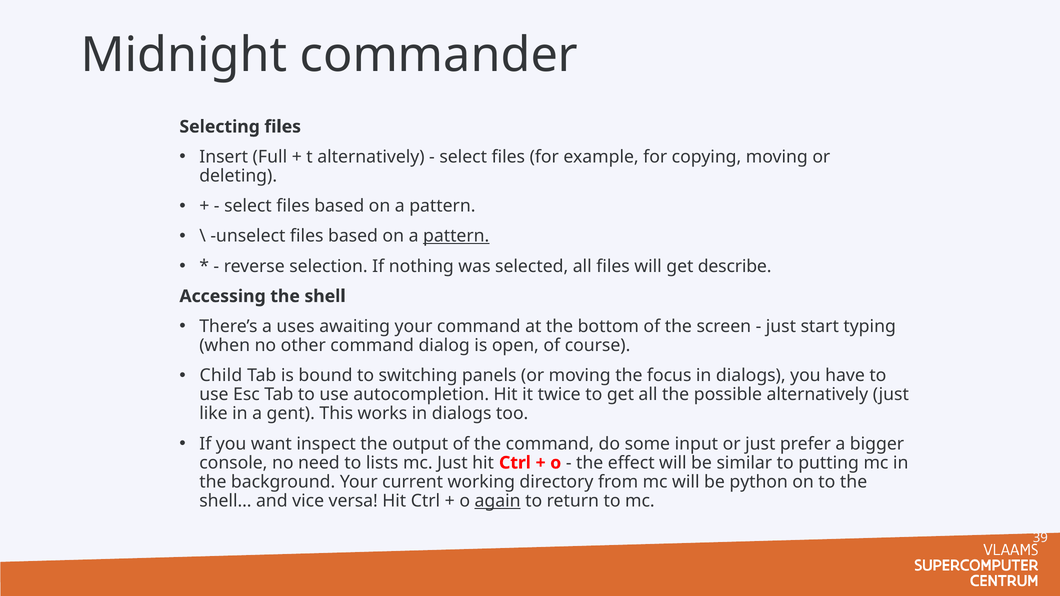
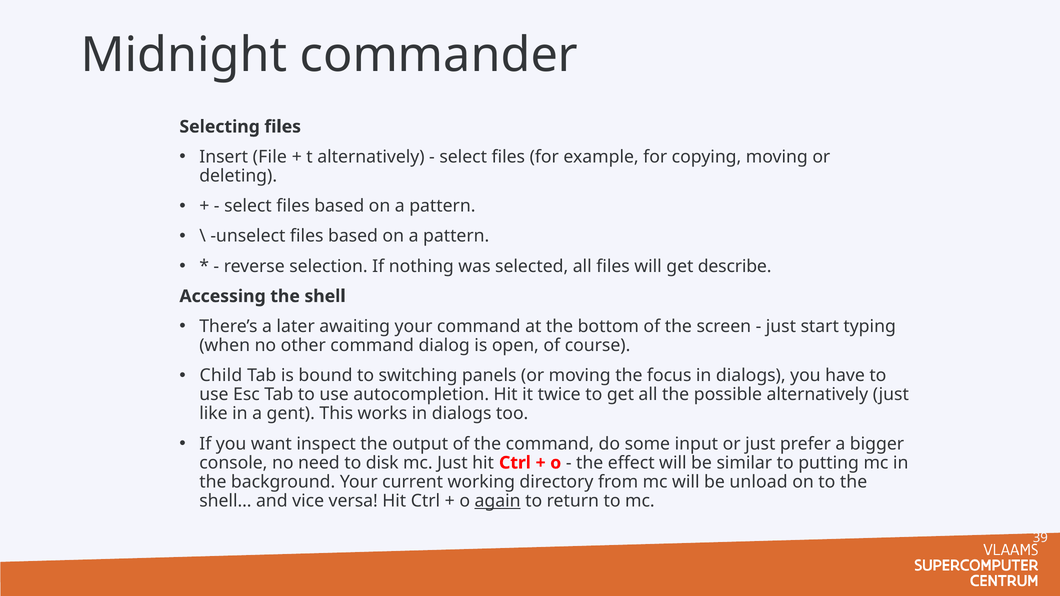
Full: Full -> File
pattern at (456, 236) underline: present -> none
uses: uses -> later
lists: lists -> disk
python: python -> unload
